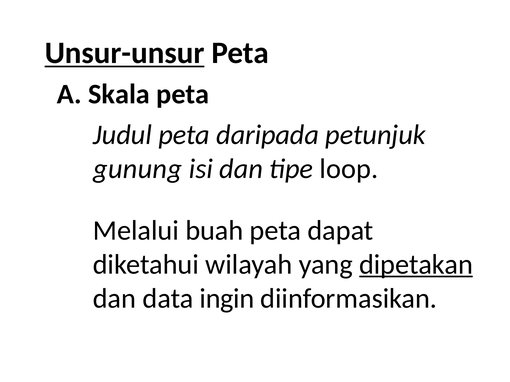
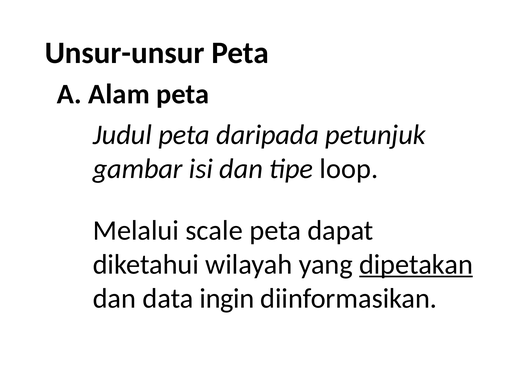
Unsur-unsur underline: present -> none
Skala: Skala -> Alam
gunung: gunung -> gambar
buah: buah -> scale
